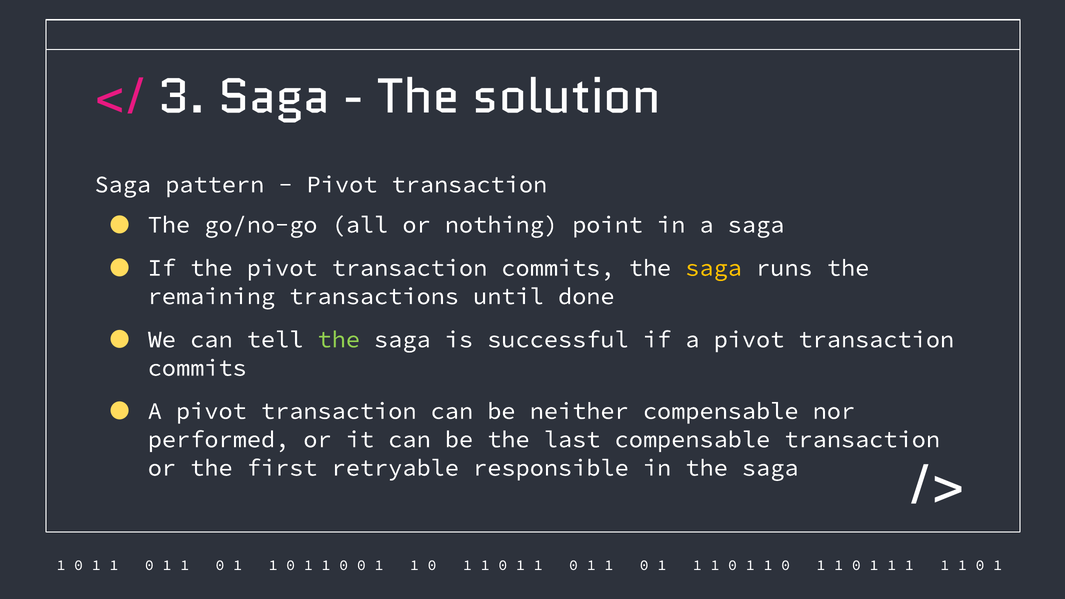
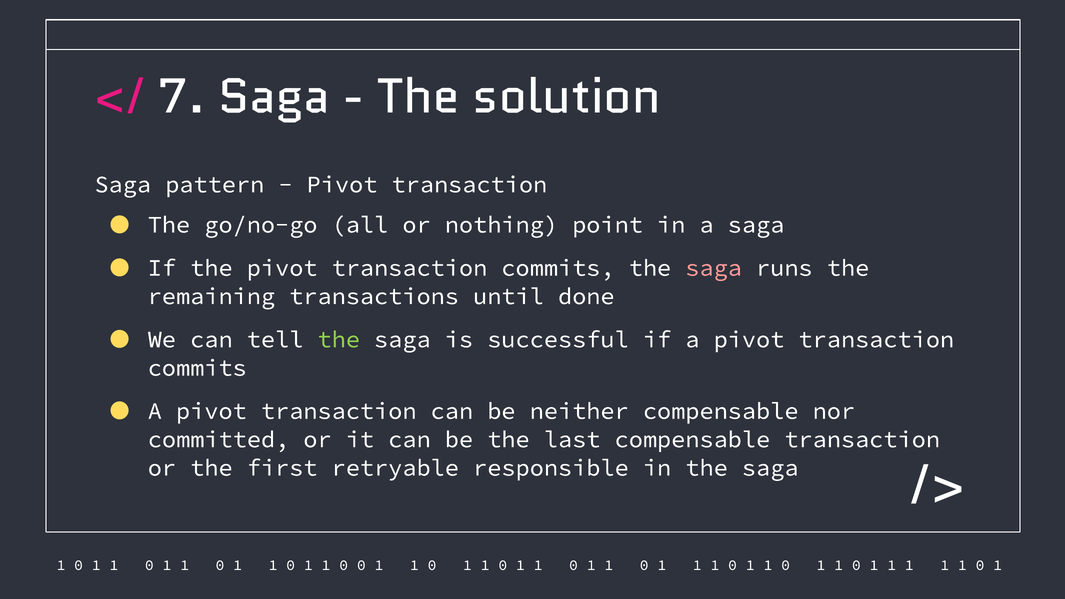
3: 3 -> 7
saga at (714, 268) colour: yellow -> pink
performed: performed -> committed
